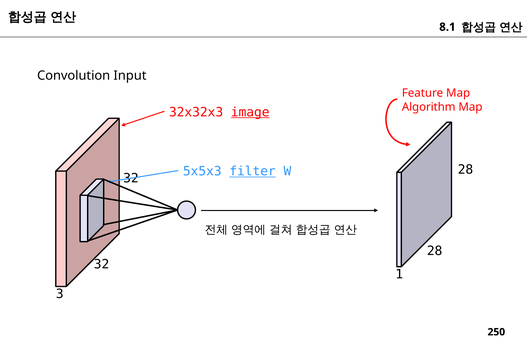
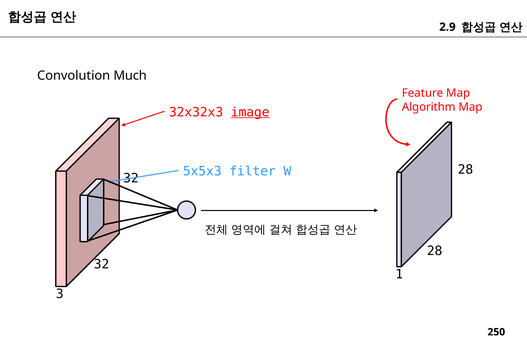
8.1: 8.1 -> 2.9
Input: Input -> Much
filter underline: present -> none
